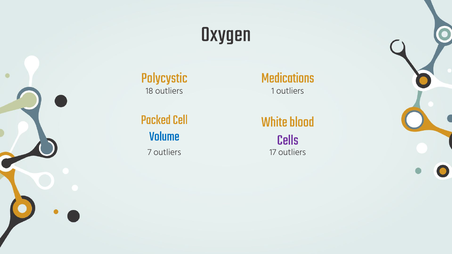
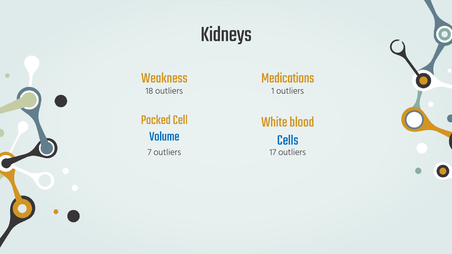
Oxygen: Oxygen -> Kidneys
Polycystic: Polycystic -> Weakness
Cells colour: purple -> blue
